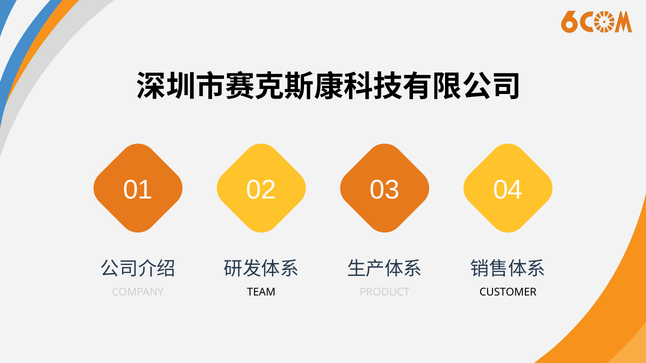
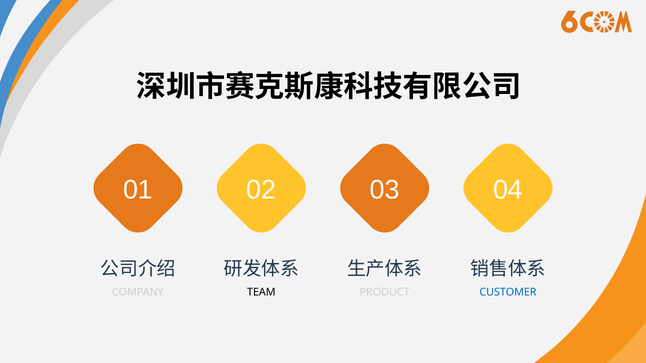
CUSTOMER colour: black -> blue
